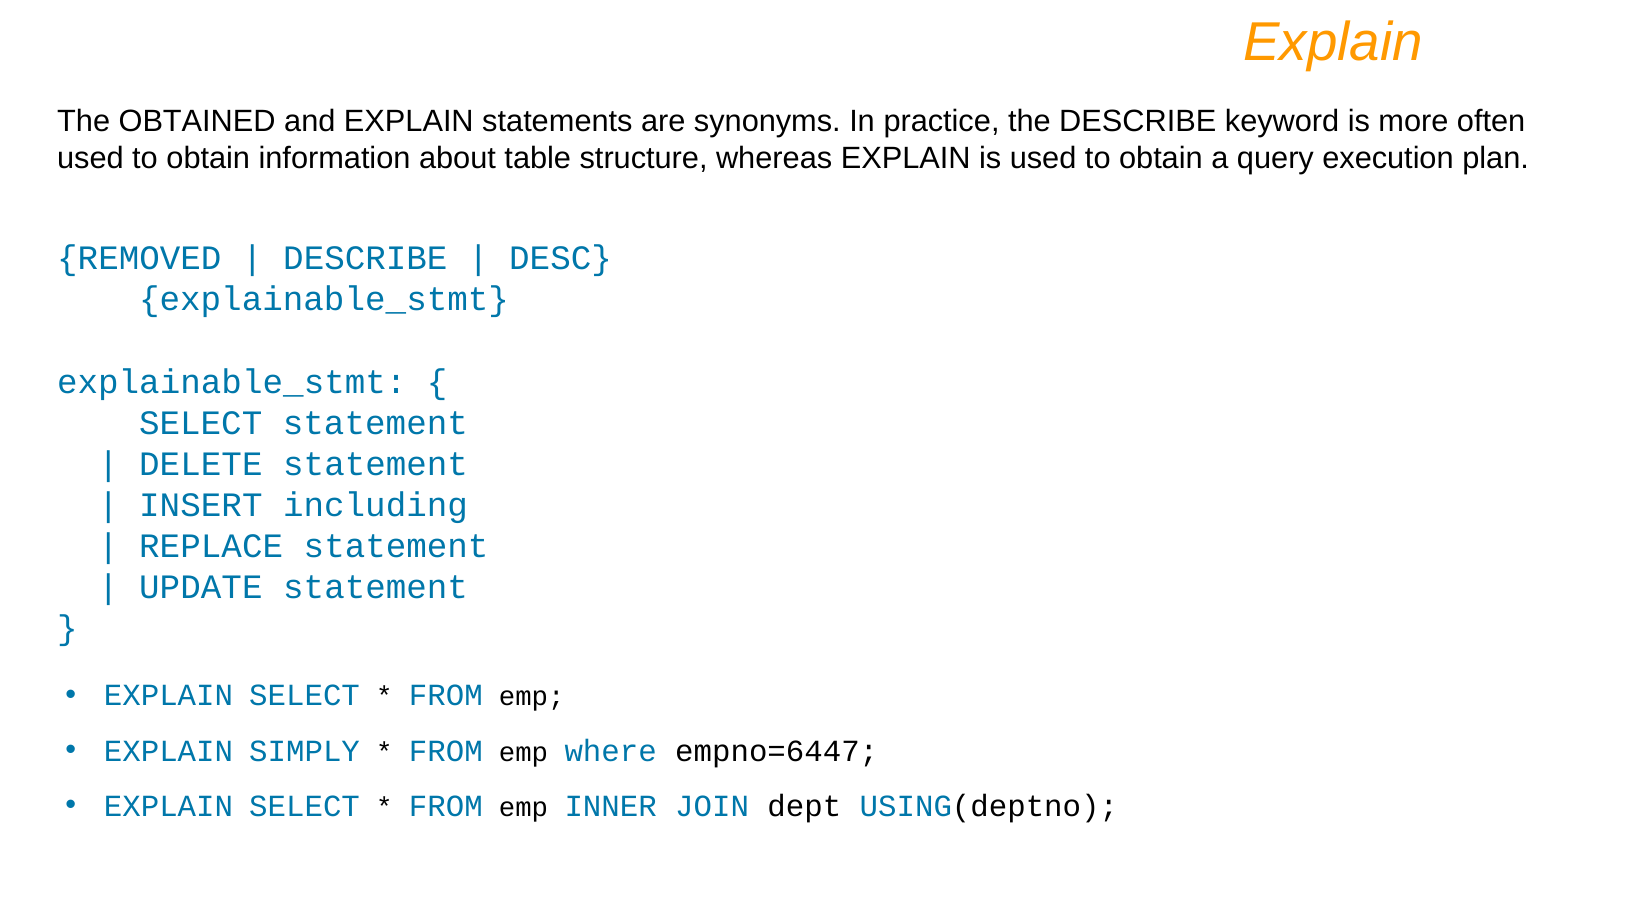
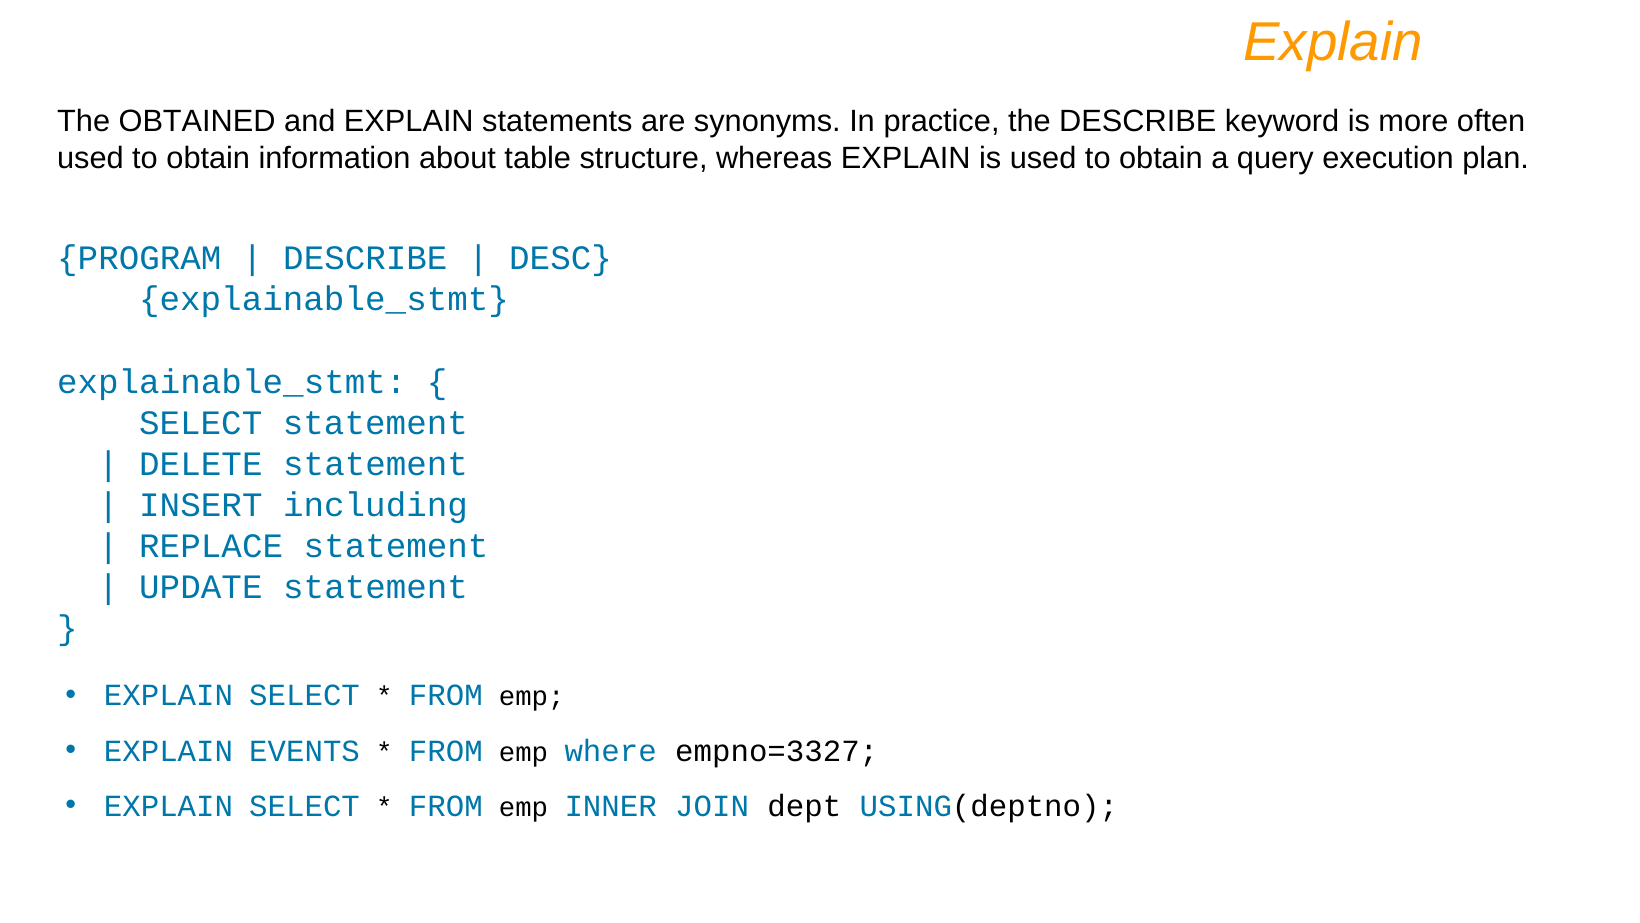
REMOVED: REMOVED -> PROGRAM
SIMPLY: SIMPLY -> EVENTS
empno=6447: empno=6447 -> empno=3327
